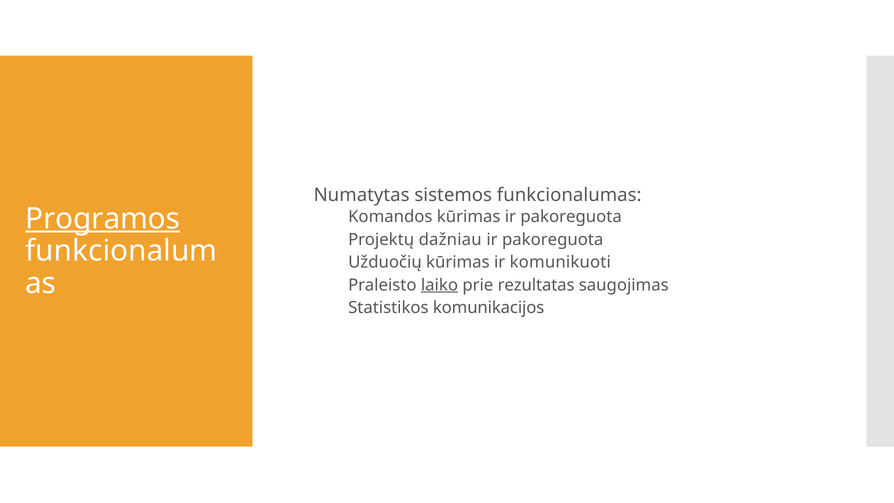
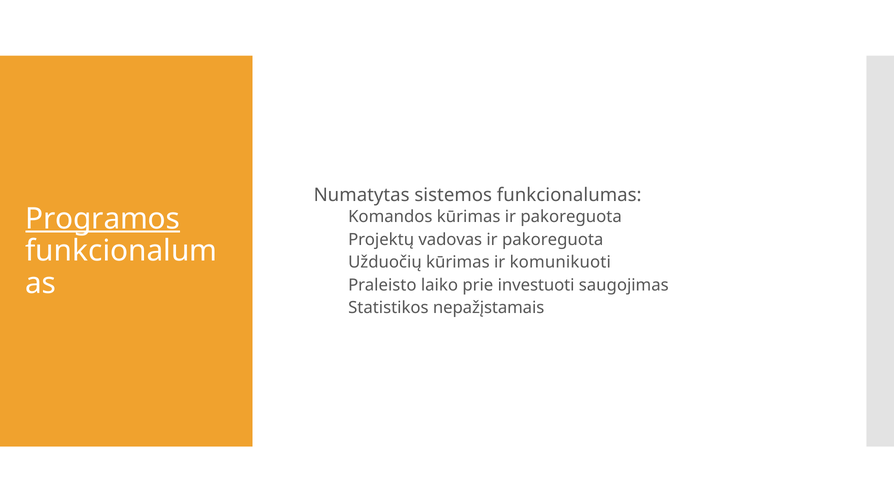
dažniau: dažniau -> vadovas
laiko underline: present -> none
rezultatas: rezultatas -> investuoti
komunikacijos: komunikacijos -> nepažįstamais
